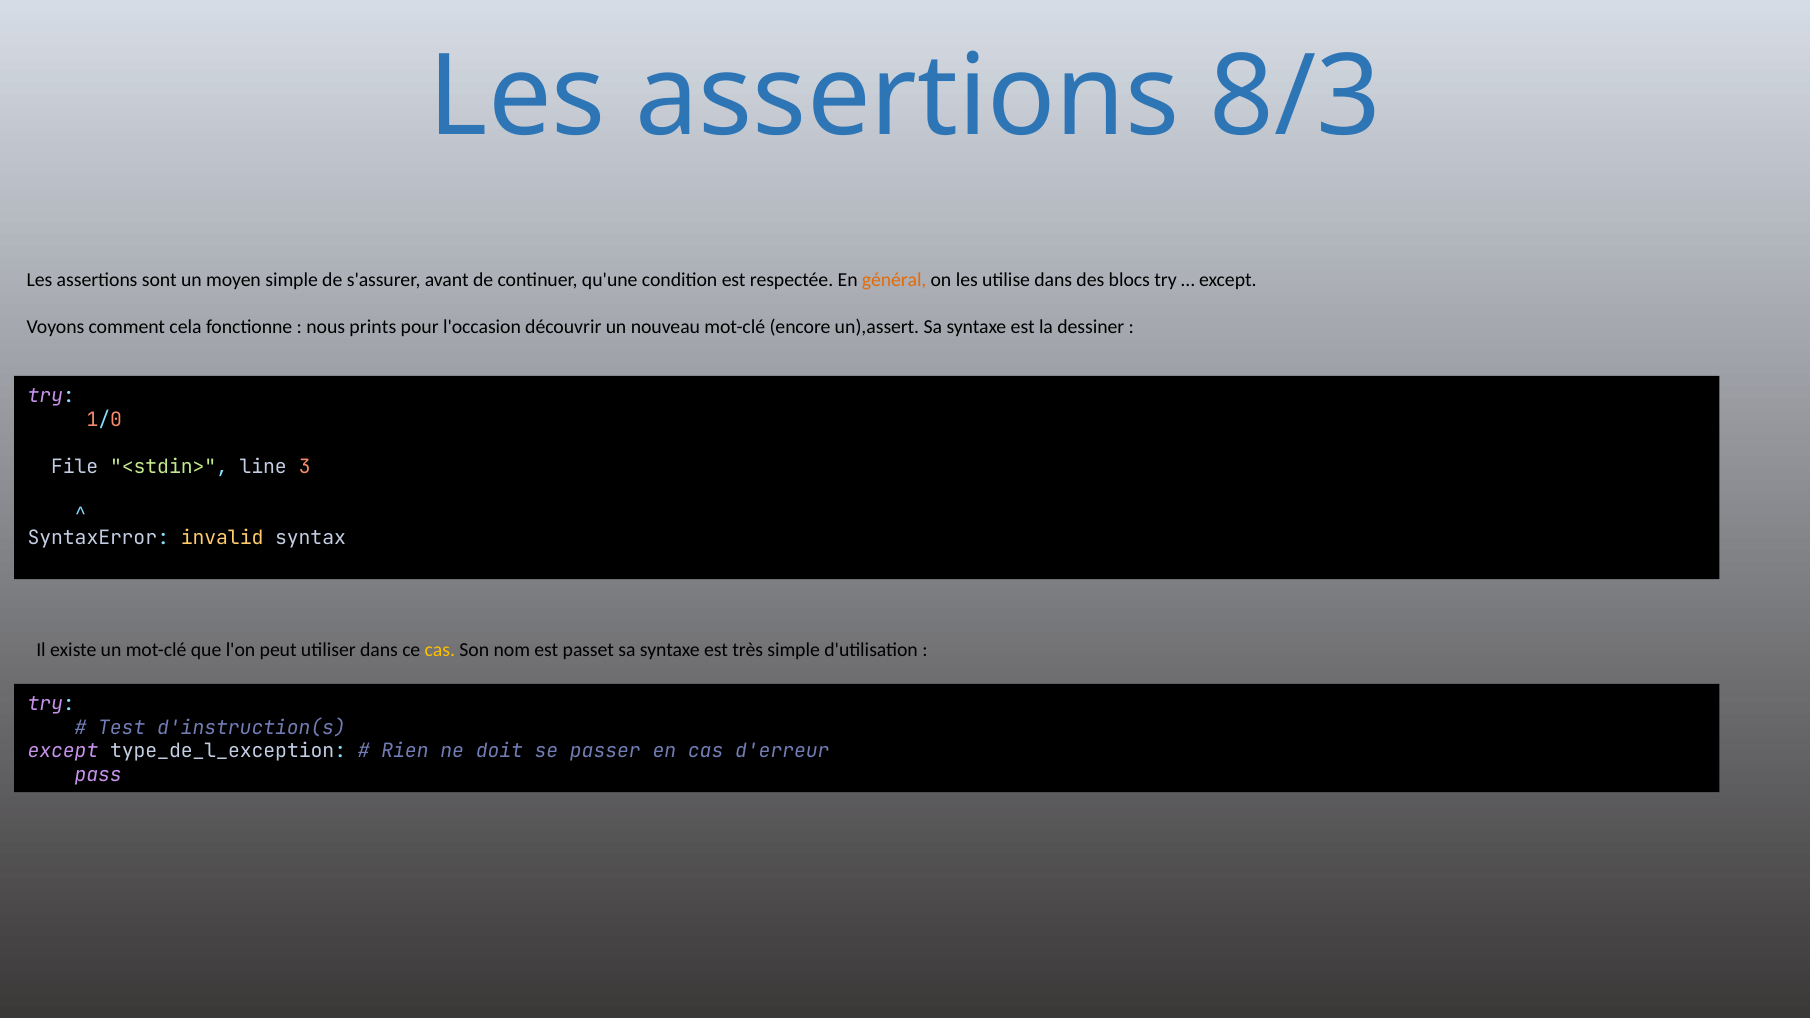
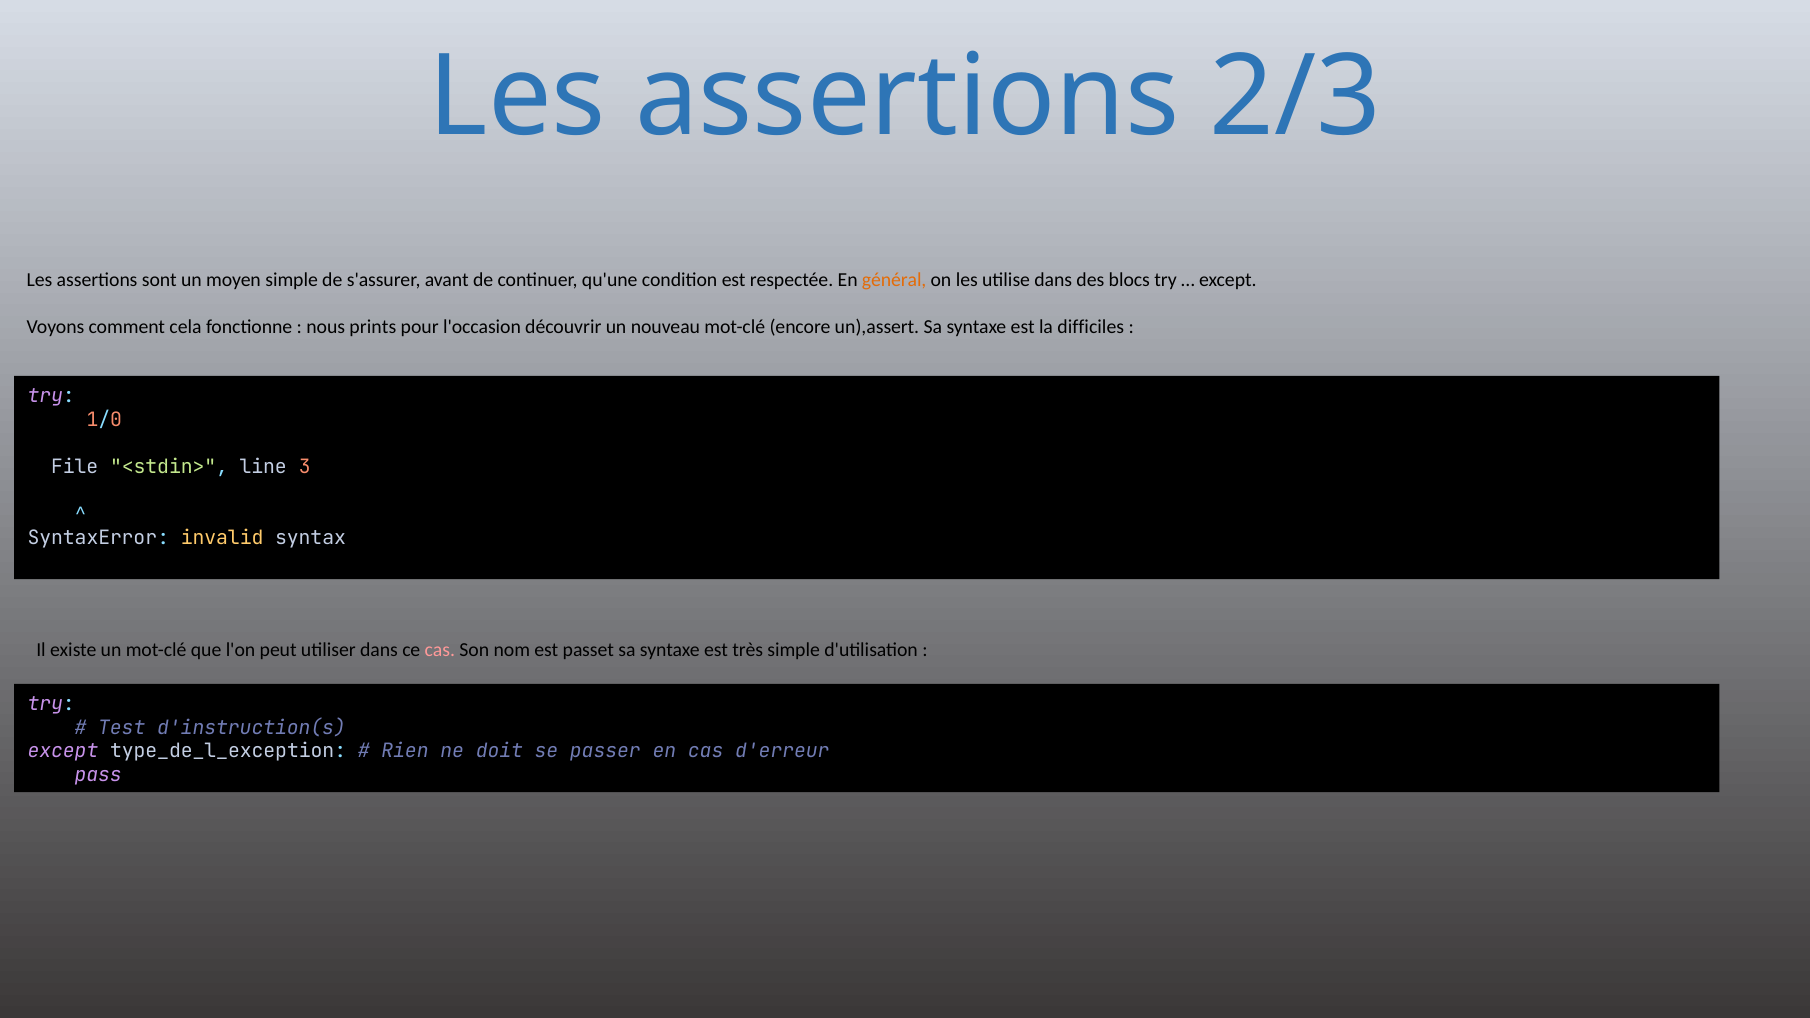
8/3: 8/3 -> 2/3
dessiner: dessiner -> difficiles
cas at (440, 650) colour: yellow -> pink
